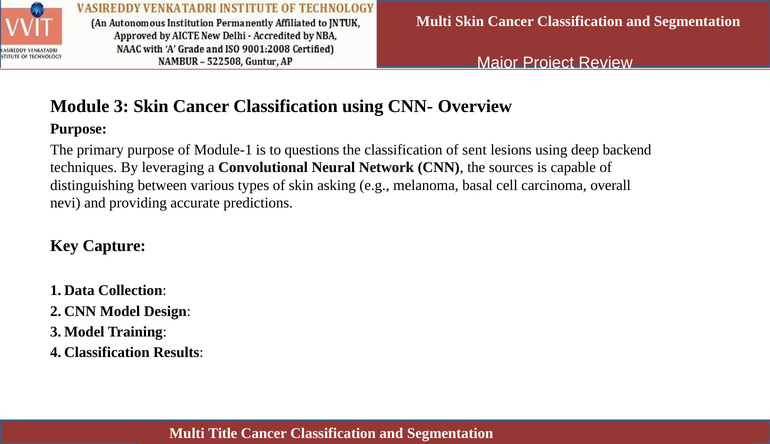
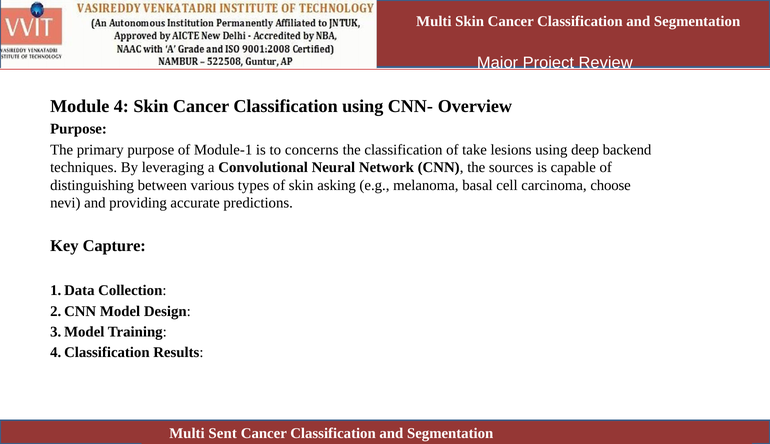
3: 3 -> 4
questions: questions -> concerns
sent: sent -> take
overall: overall -> choose
Title: Title -> Sent
